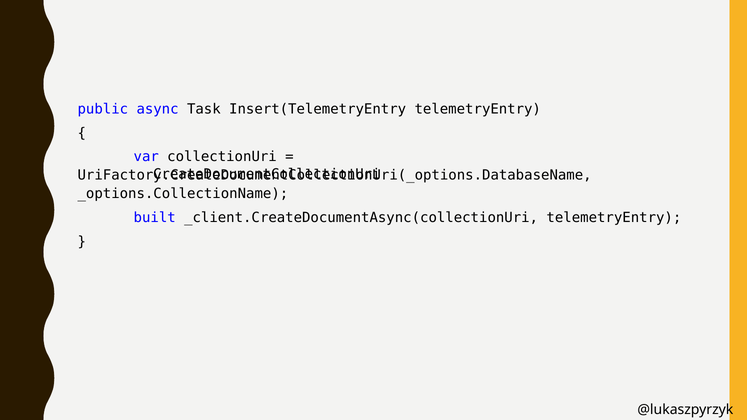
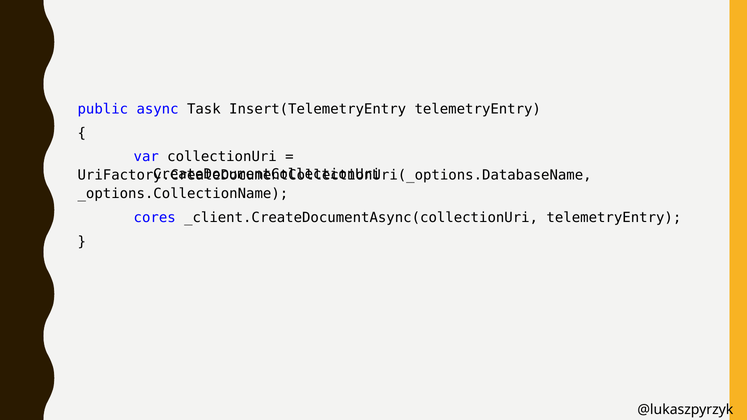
built: built -> cores
